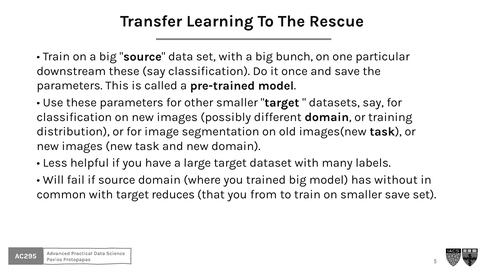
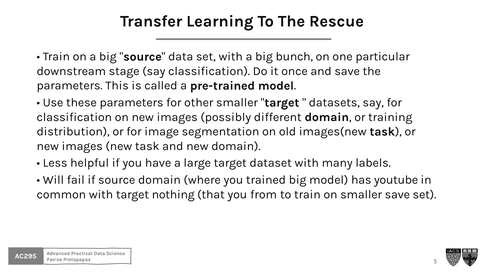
downstream these: these -> stage
without: without -> youtube
reduces: reduces -> nothing
